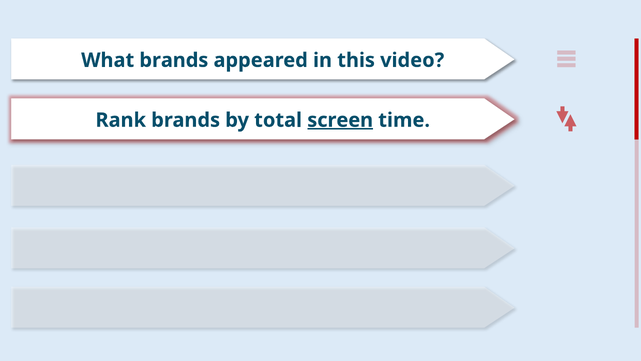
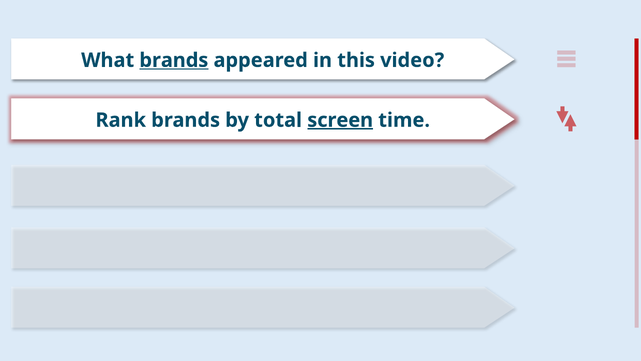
brands at (174, 60) underline: none -> present
